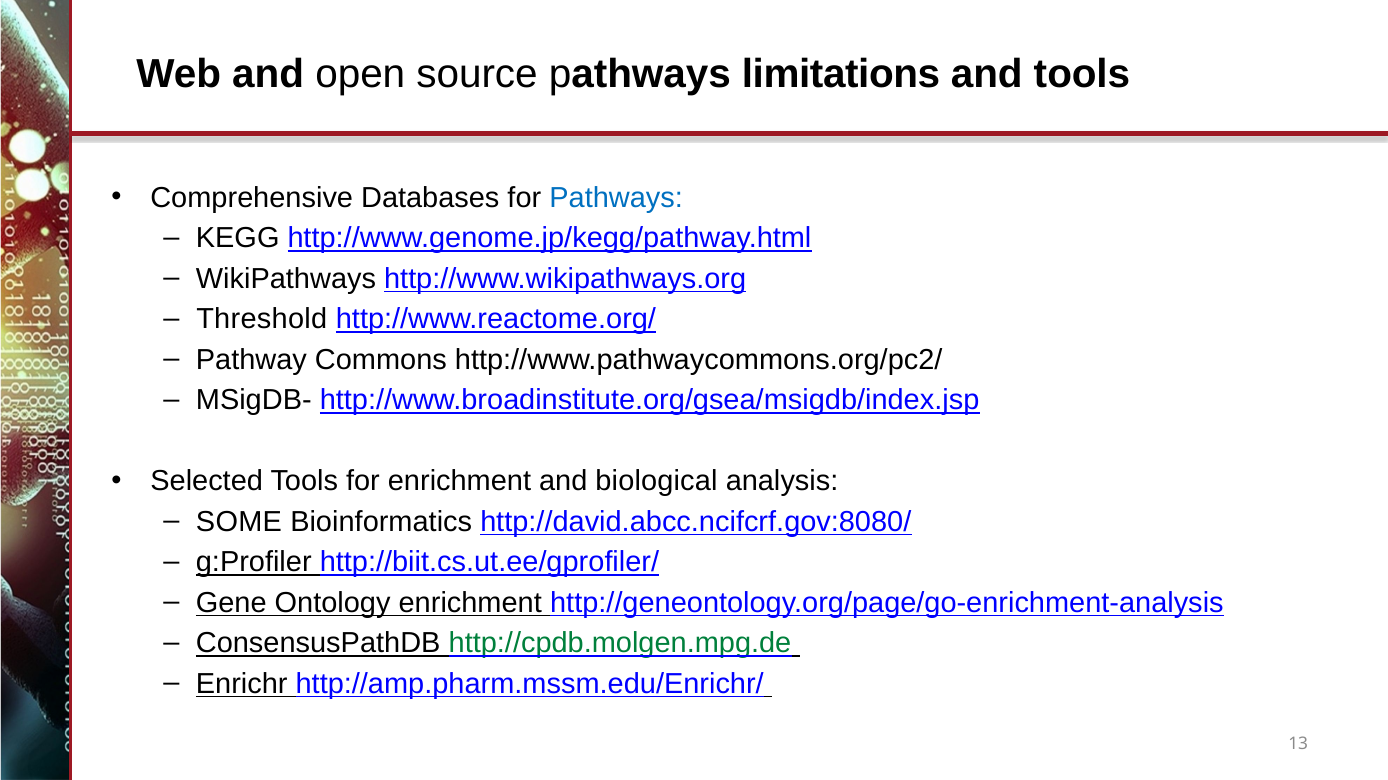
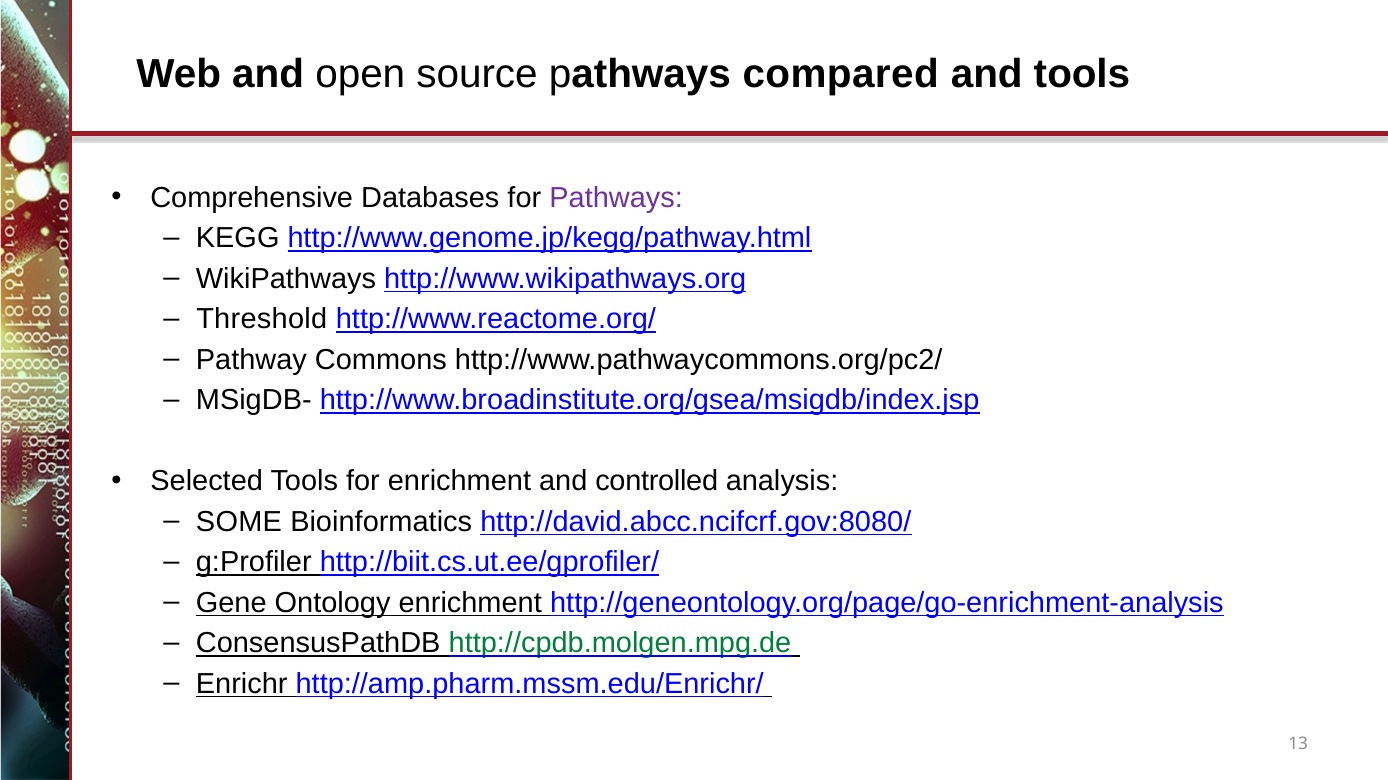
limitations: limitations -> compared
Pathways at (616, 198) colour: blue -> purple
biological: biological -> controlled
